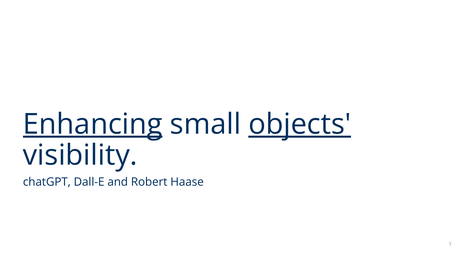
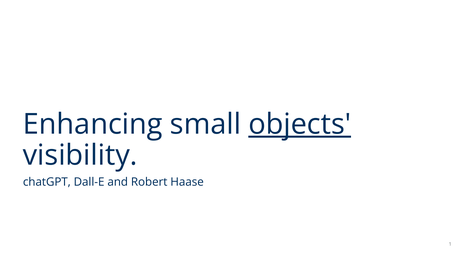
Enhancing underline: present -> none
